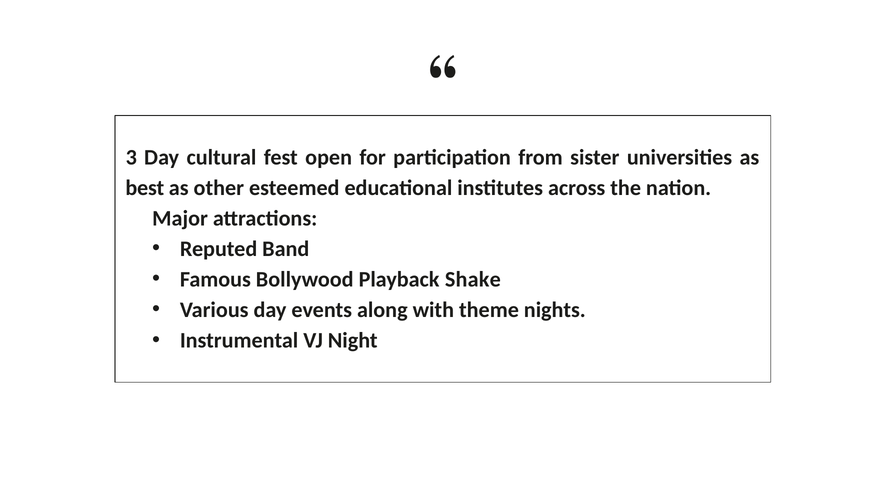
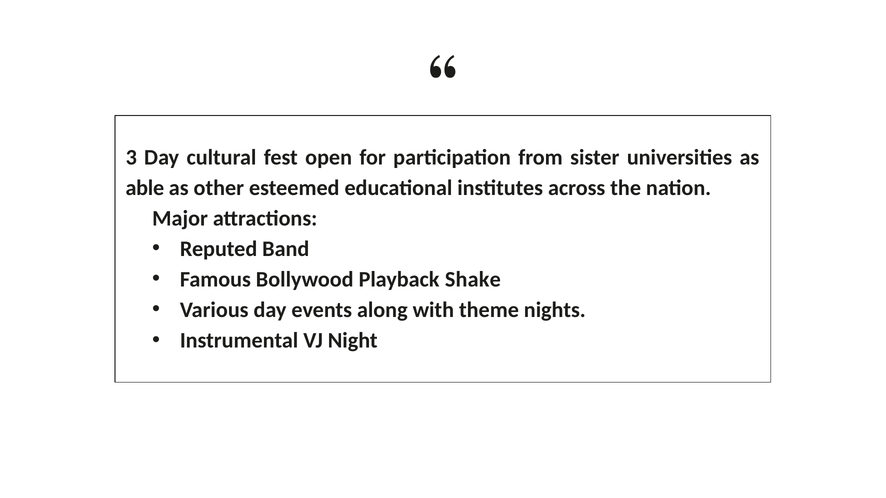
best: best -> able
